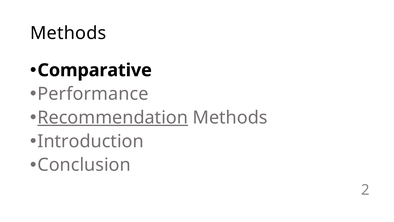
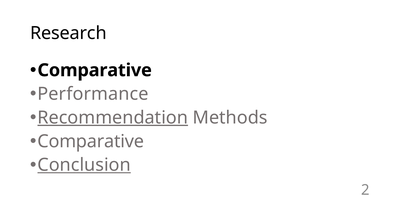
Methods at (68, 33): Methods -> Research
Introduction at (91, 141): Introduction -> Comparative
Conclusion underline: none -> present
